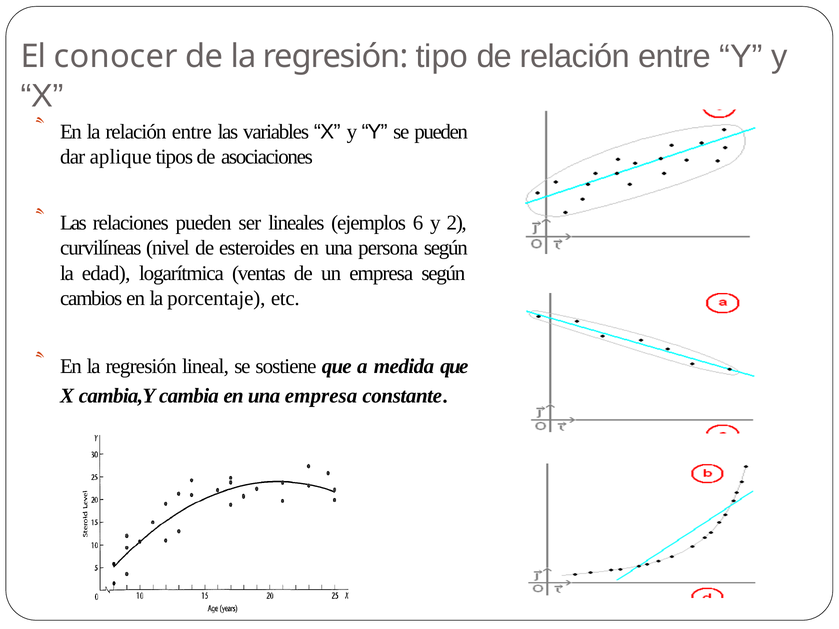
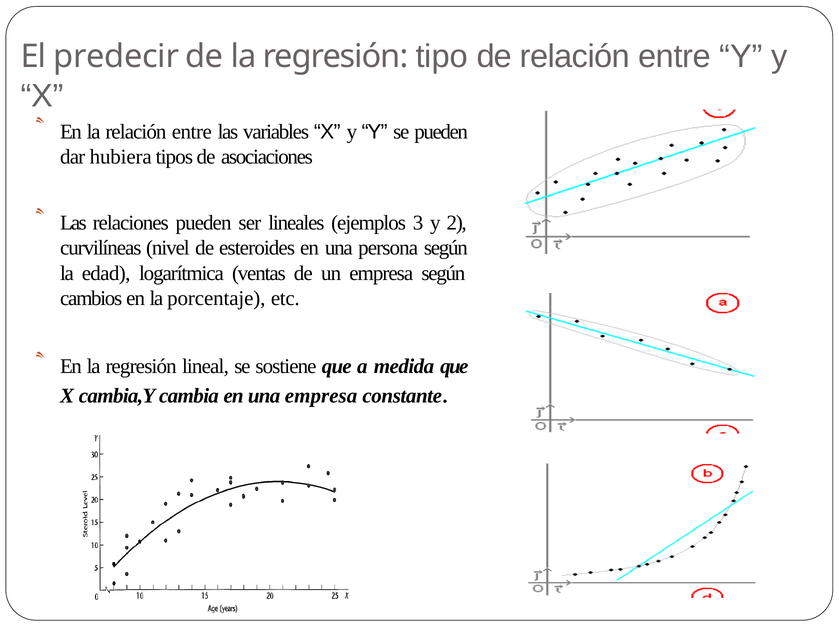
conocer: conocer -> predecir
aplique: aplique -> hubiera
6: 6 -> 3
